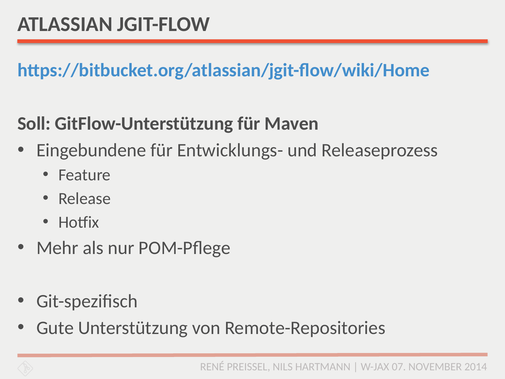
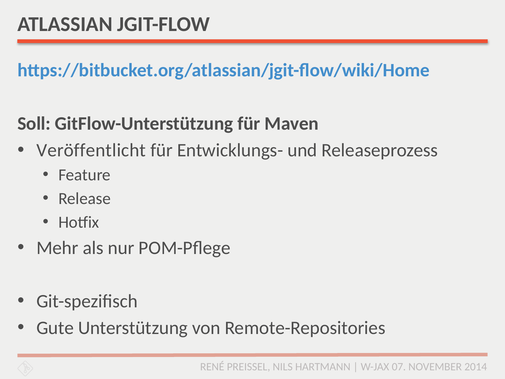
Eingebundene: Eingebundene -> Veröffentlicht
